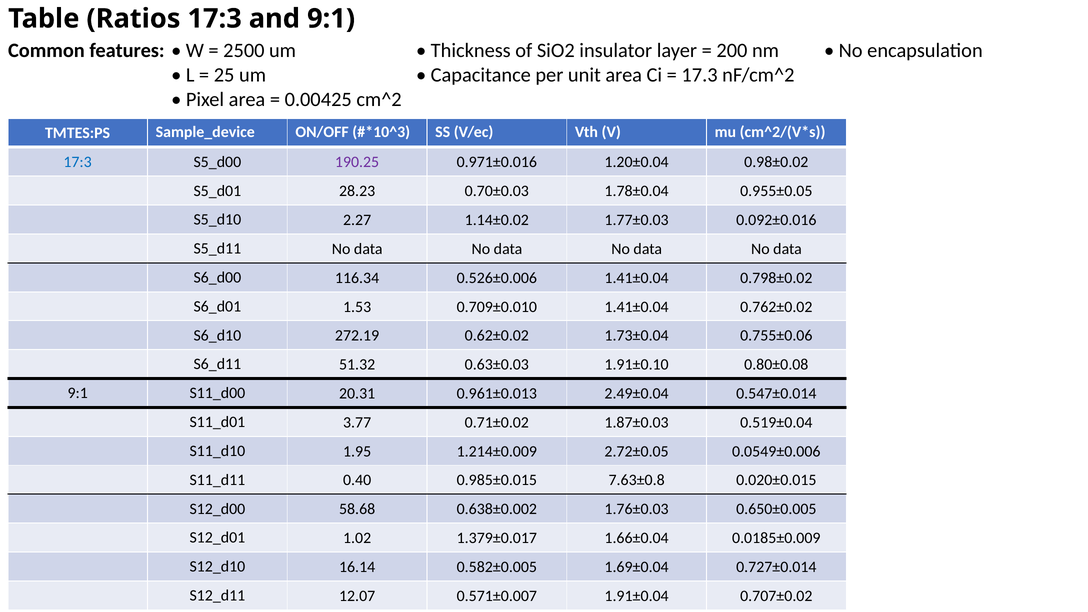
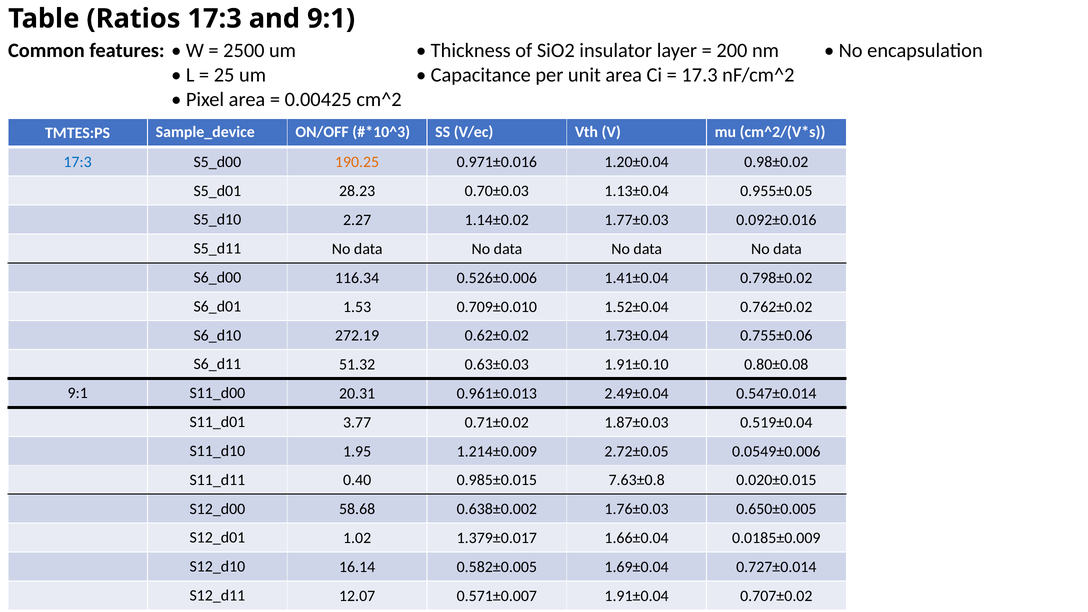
190.25 colour: purple -> orange
1.78±0.04: 1.78±0.04 -> 1.13±0.04
0.709±0.010 1.41±0.04: 1.41±0.04 -> 1.52±0.04
